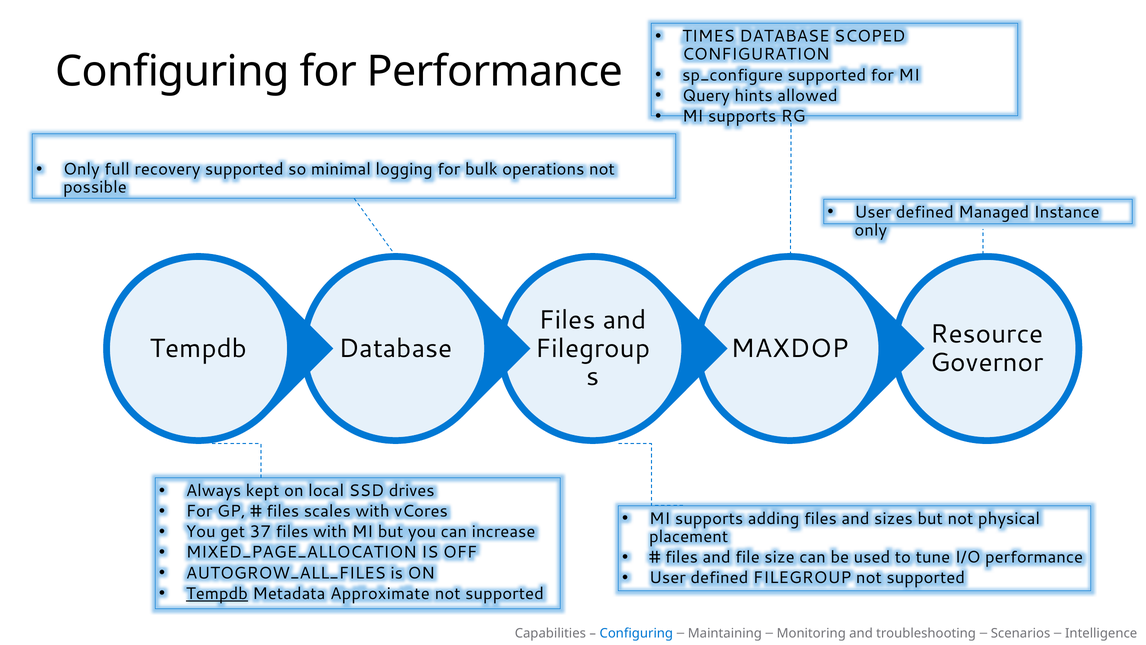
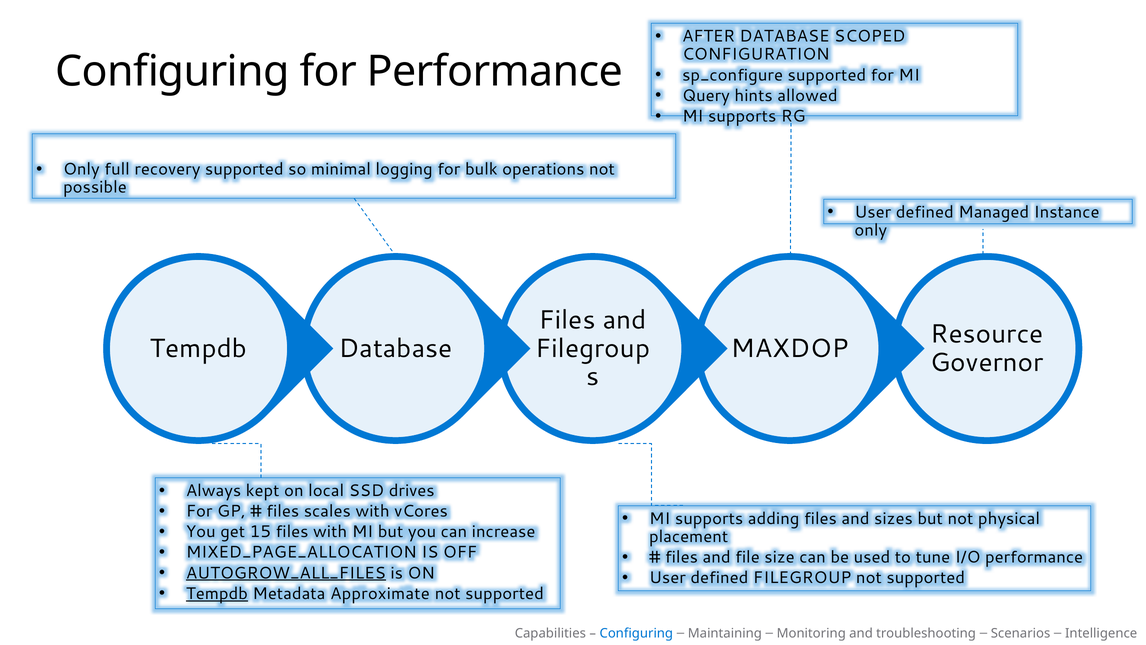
TIMES: TIMES -> AFTER
37: 37 -> 15
AUTOGROW_ALL_FILES underline: none -> present
